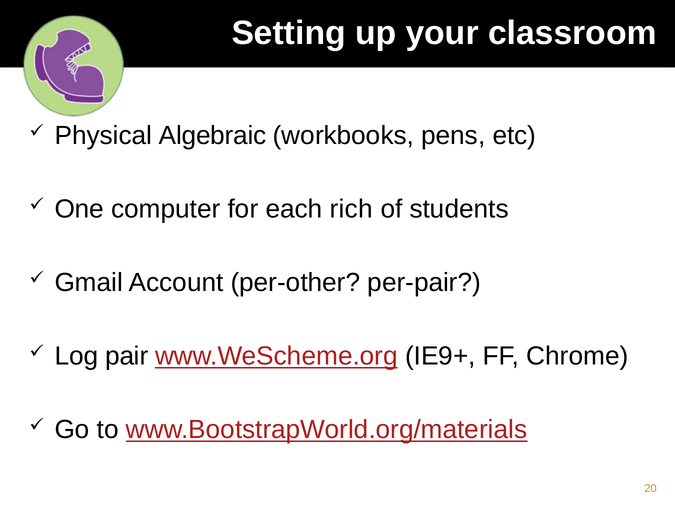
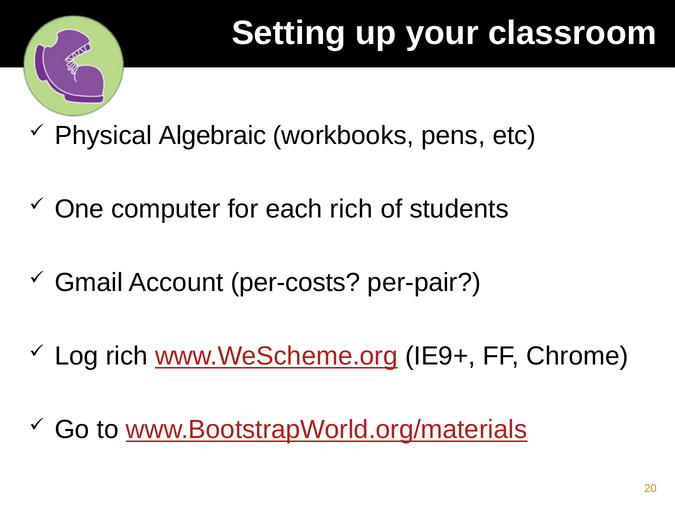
per-other: per-other -> per-costs
Log pair: pair -> rich
